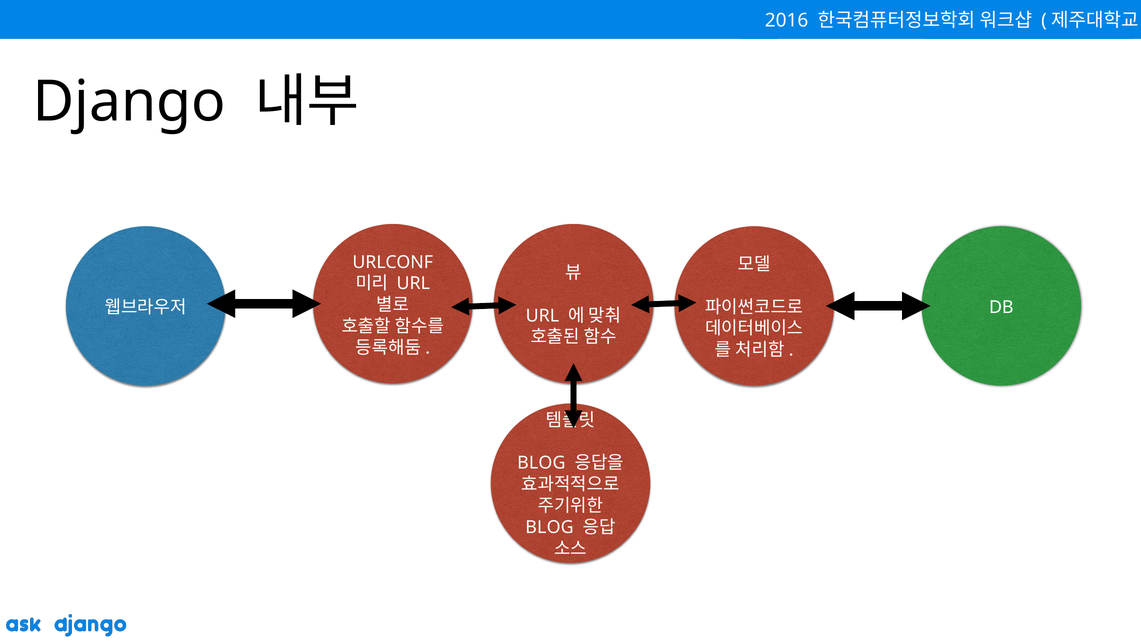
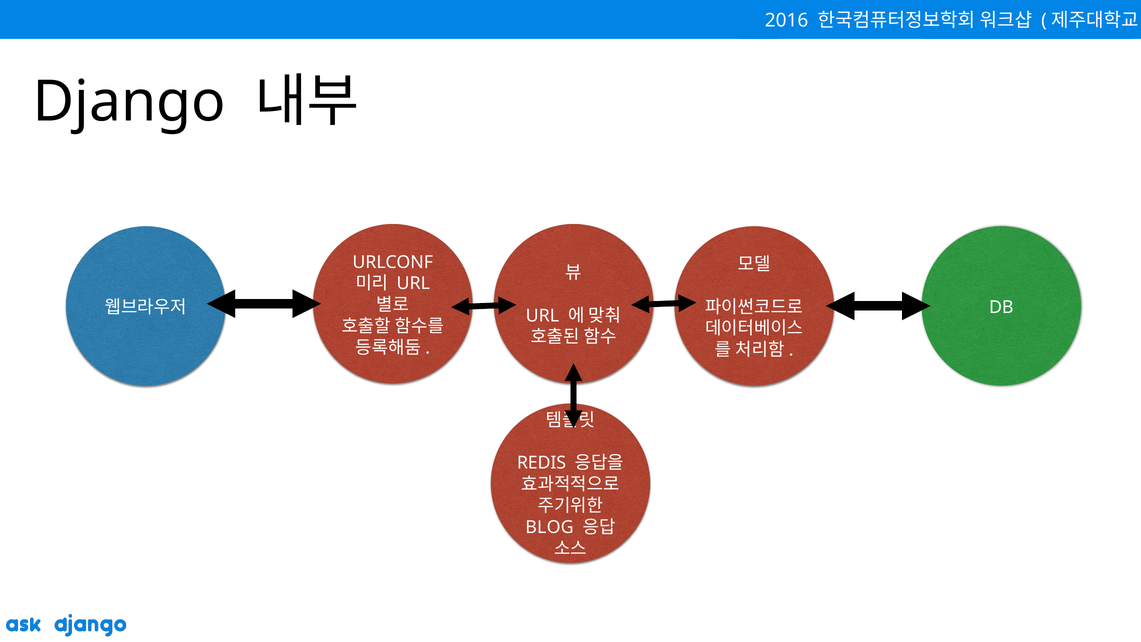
BLOG at (541, 463): BLOG -> REDIS
